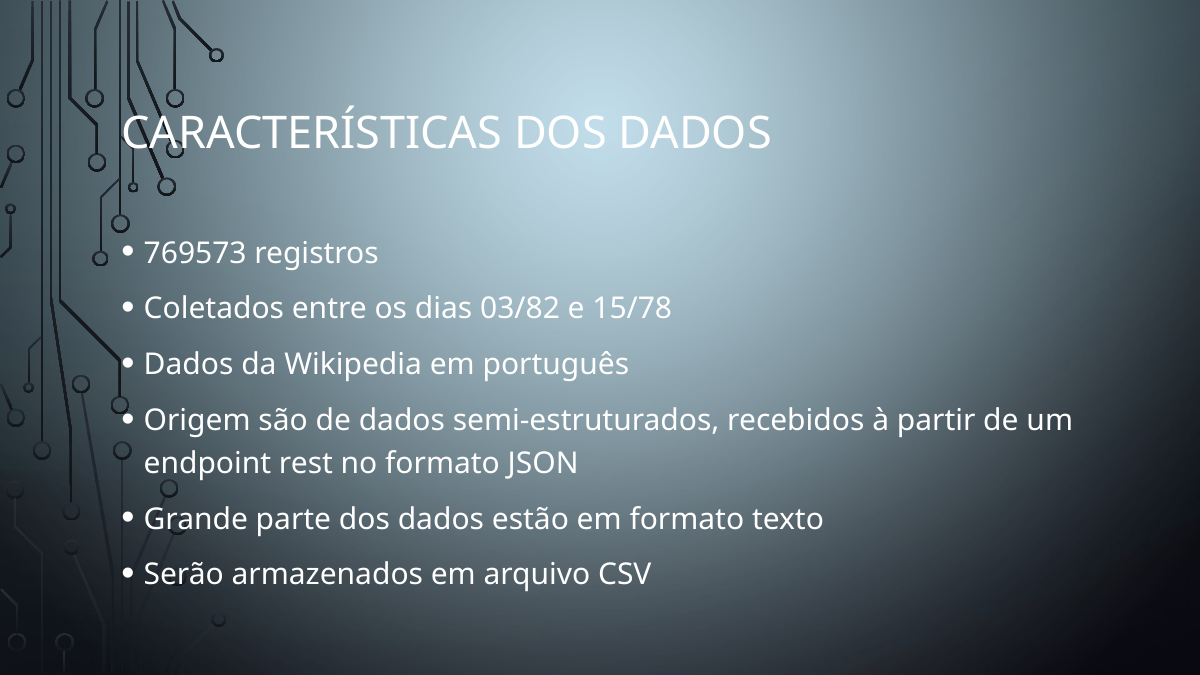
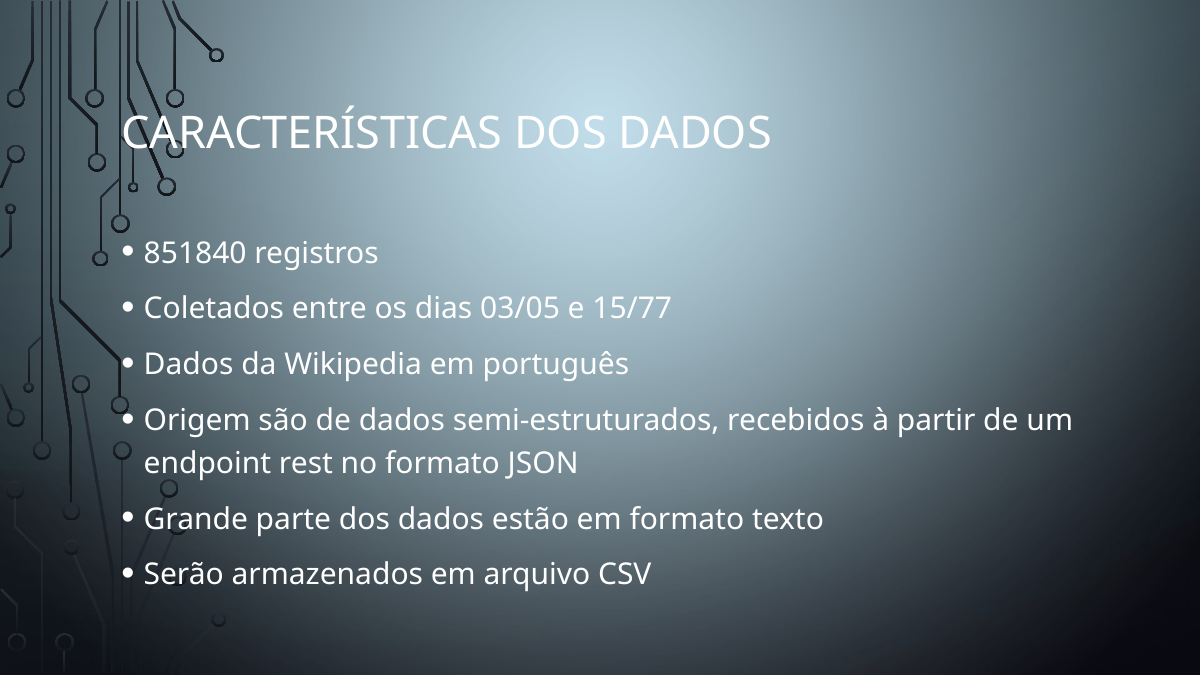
769573: 769573 -> 851840
03/82: 03/82 -> 03/05
15/78: 15/78 -> 15/77
